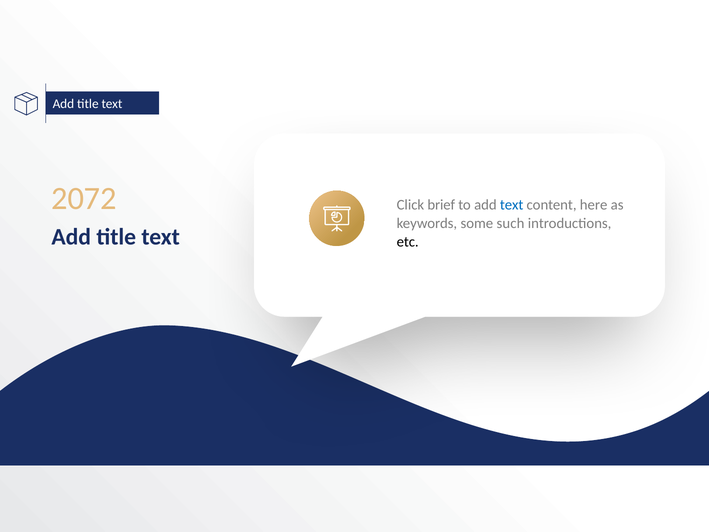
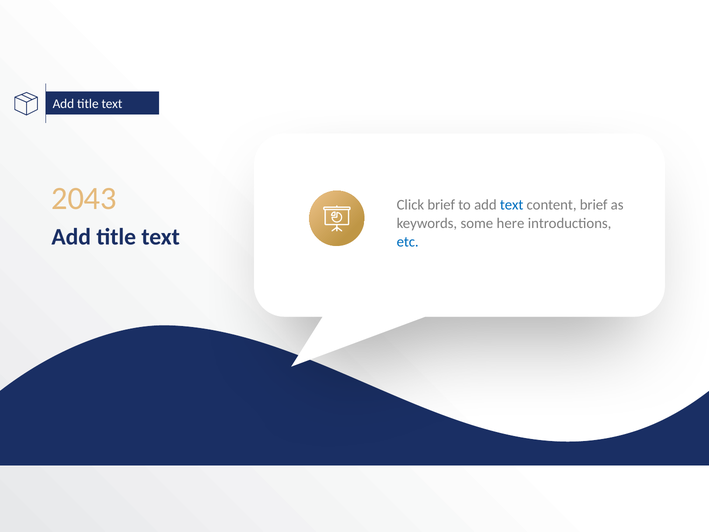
2072: 2072 -> 2043
content here: here -> brief
such: such -> here
etc colour: black -> blue
